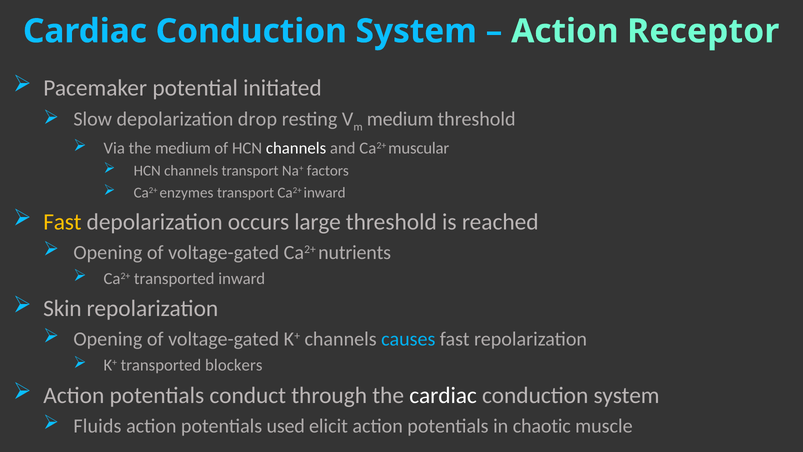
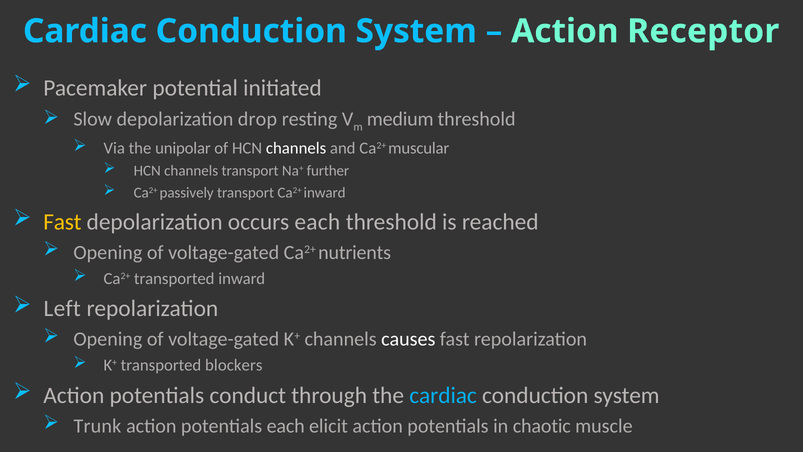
the medium: medium -> unipolar
factors: factors -> further
enzymes: enzymes -> passively
occurs large: large -> each
Skin: Skin -> Left
causes colour: light blue -> white
cardiac at (443, 395) colour: white -> light blue
Fluids: Fluids -> Trunk
potentials used: used -> each
